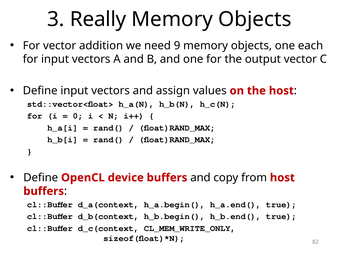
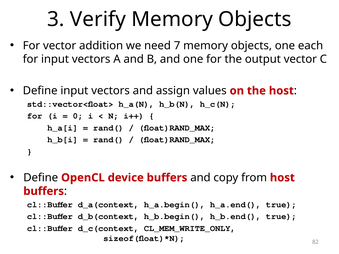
Really: Really -> Verify
9: 9 -> 7
